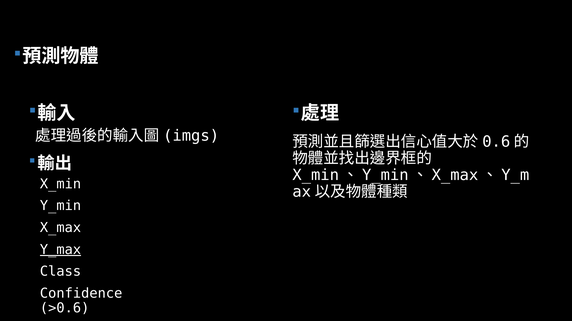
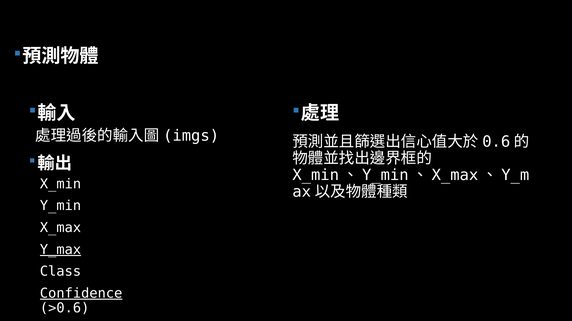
Confidence underline: none -> present
